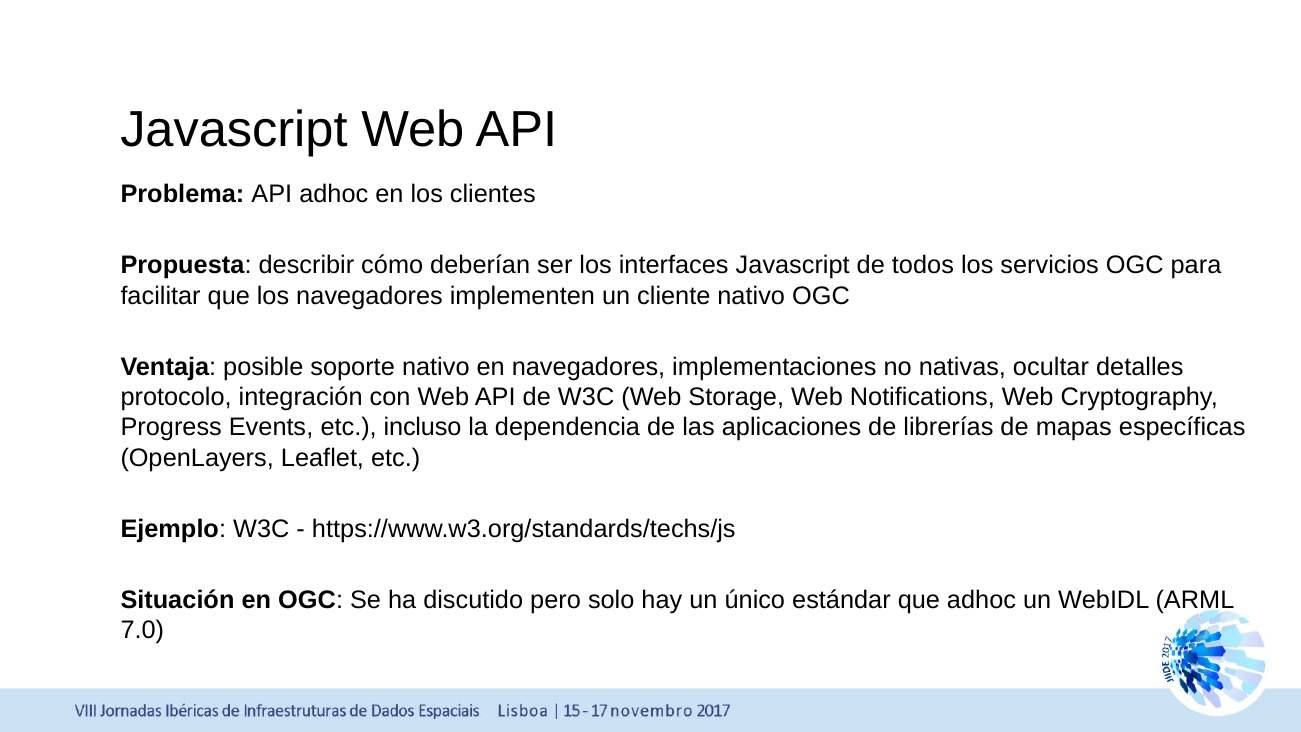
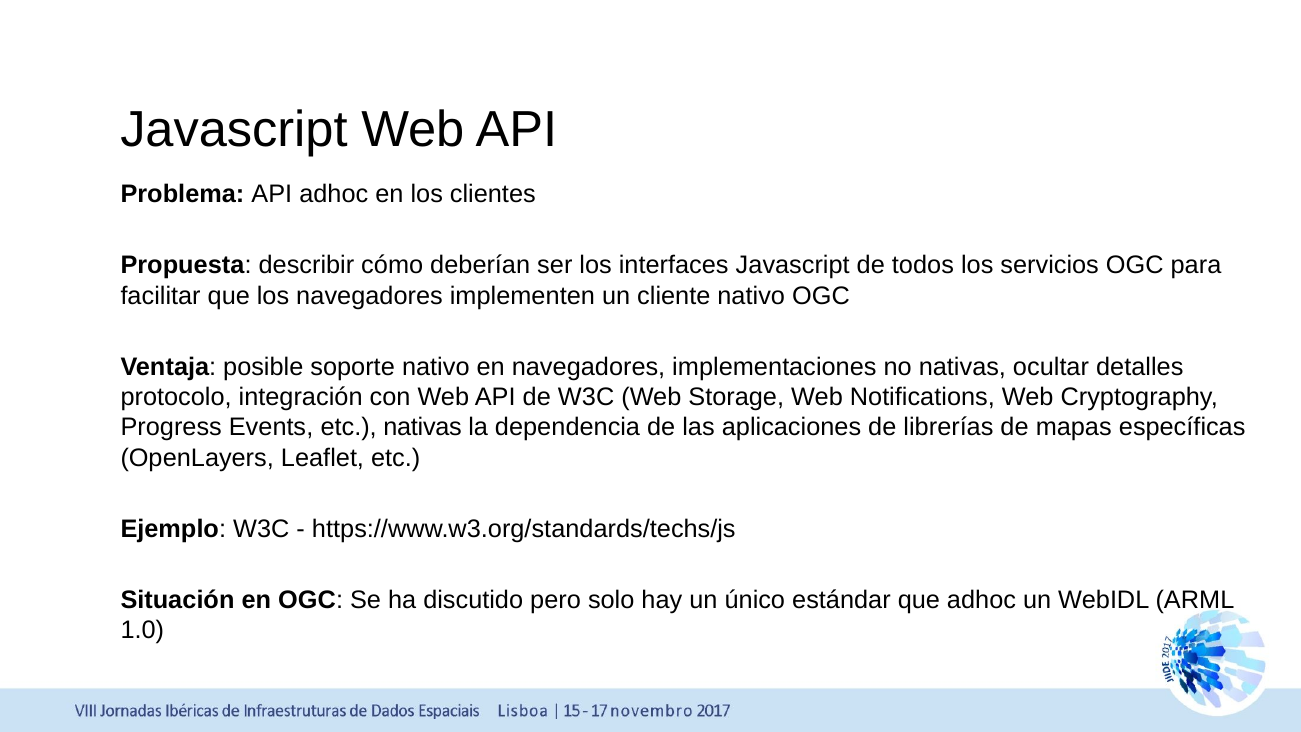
etc incluso: incluso -> nativas
7.0: 7.0 -> 1.0
